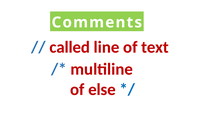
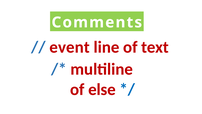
called: called -> event
